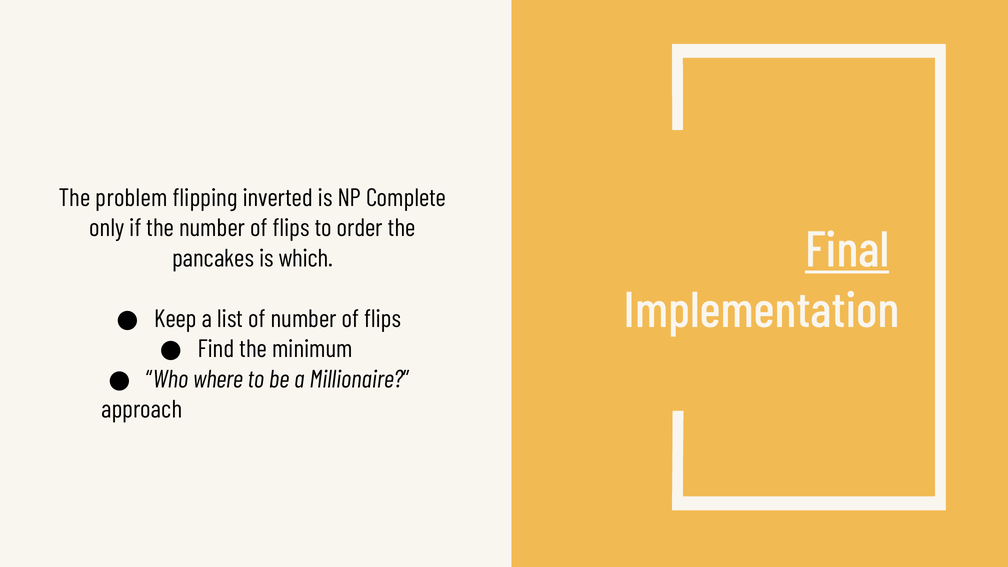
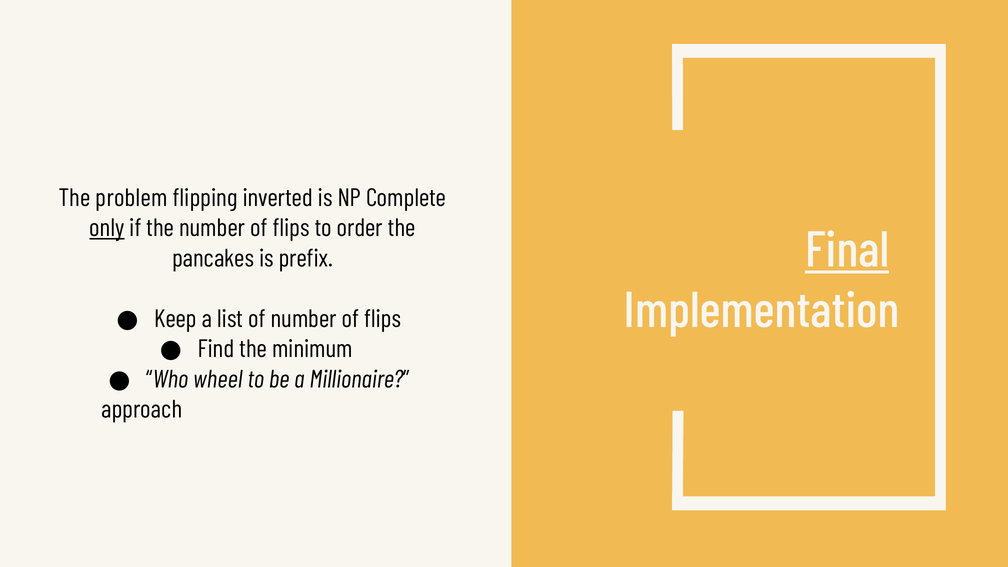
only underline: none -> present
which: which -> prefix
where: where -> wheel
